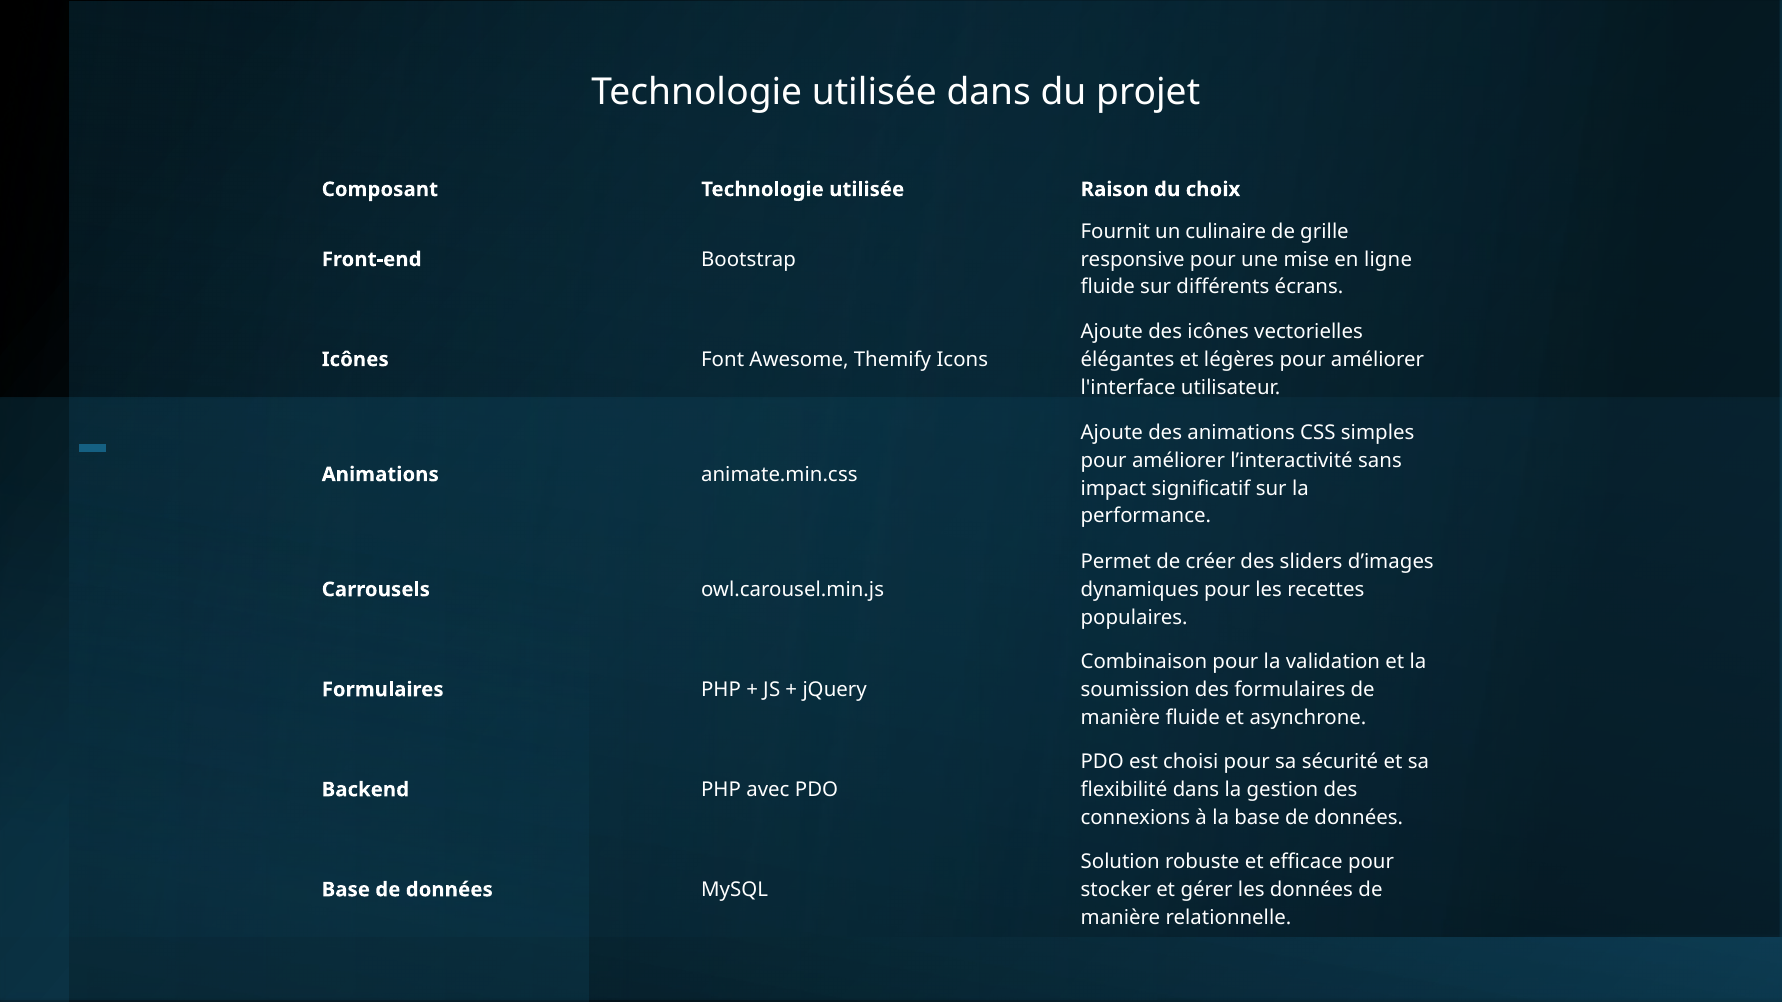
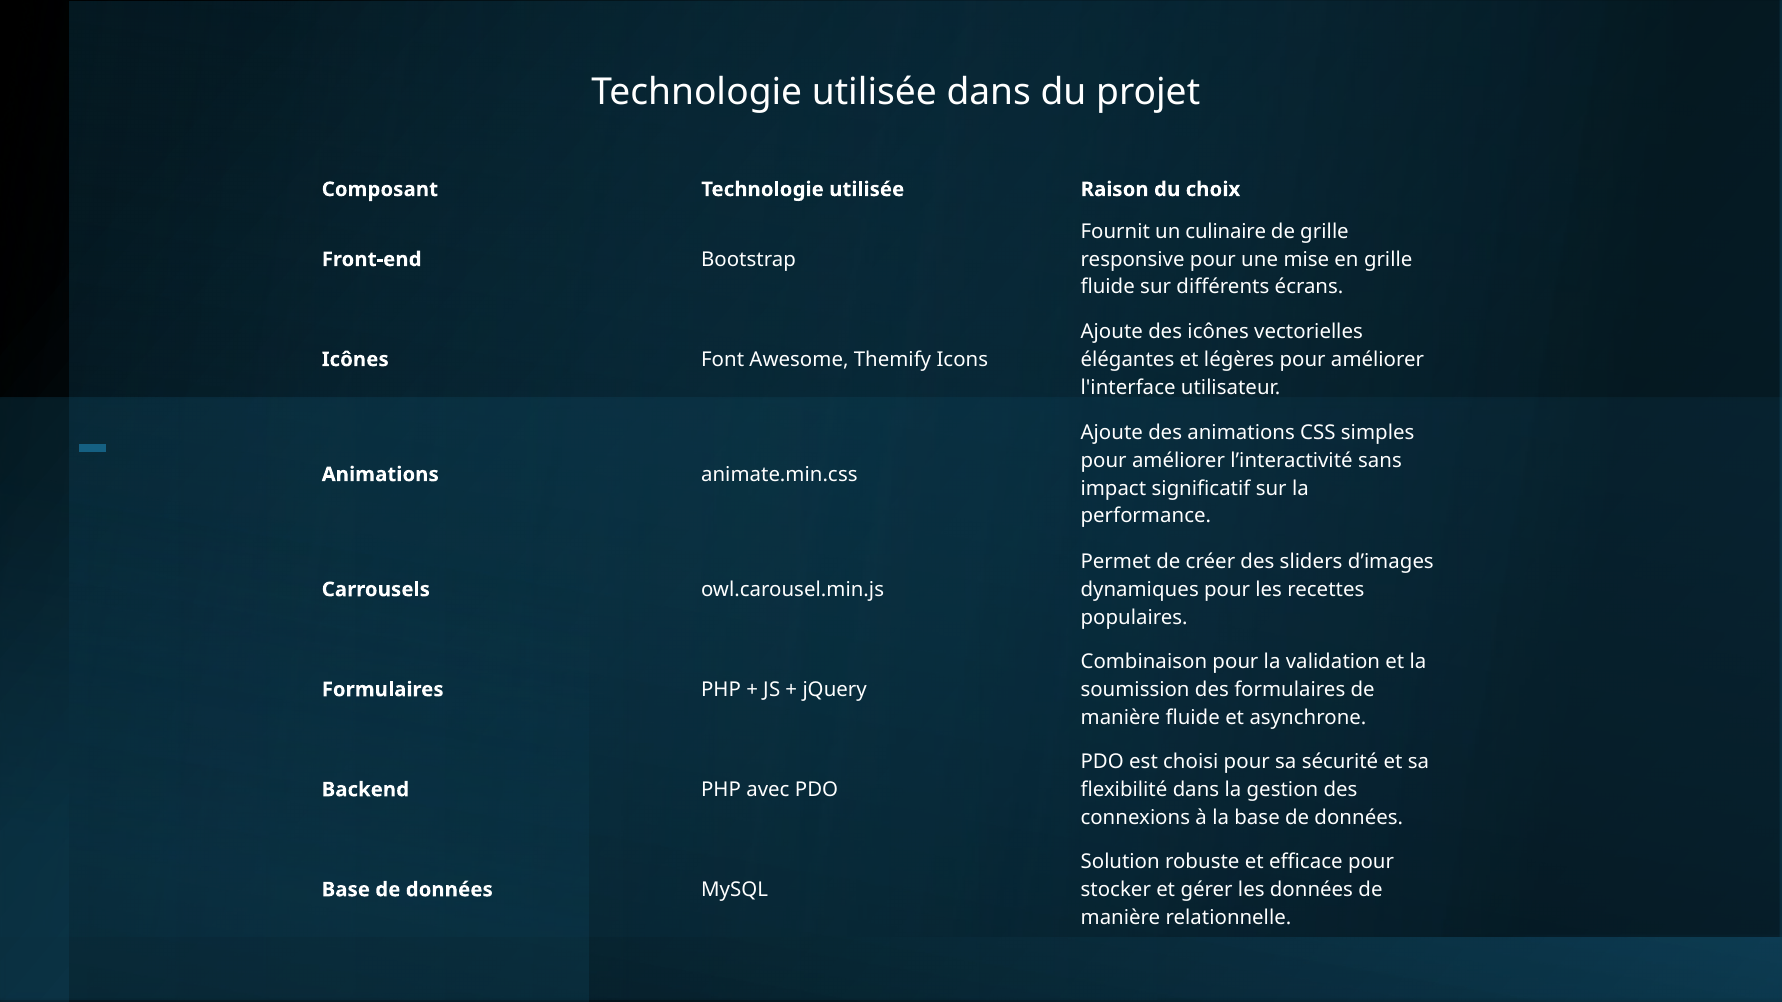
en ligne: ligne -> grille
